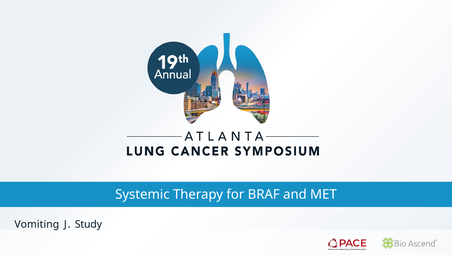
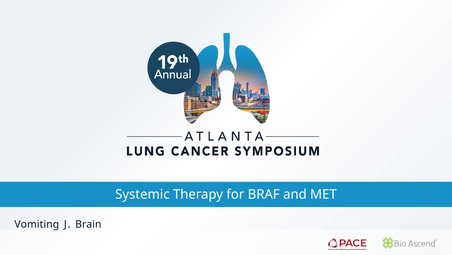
Study: Study -> Brain
